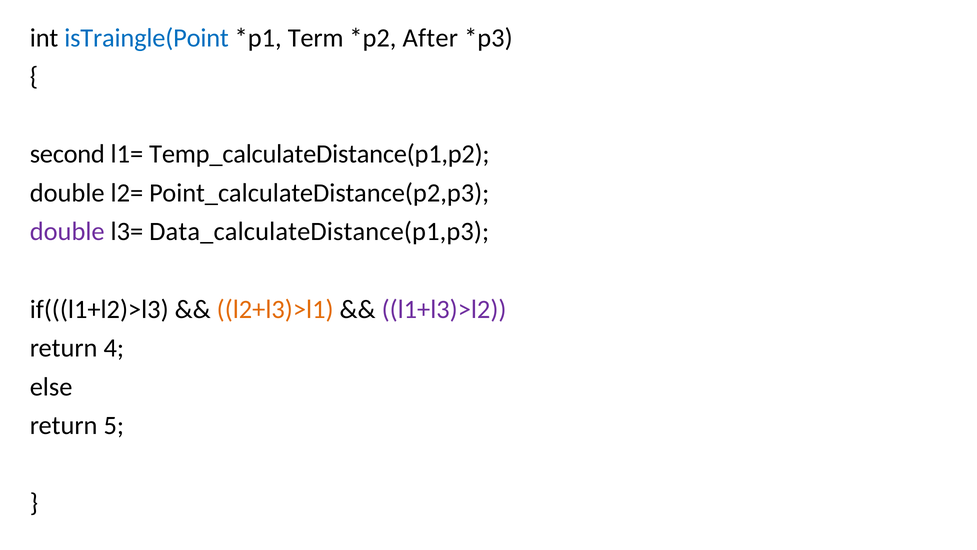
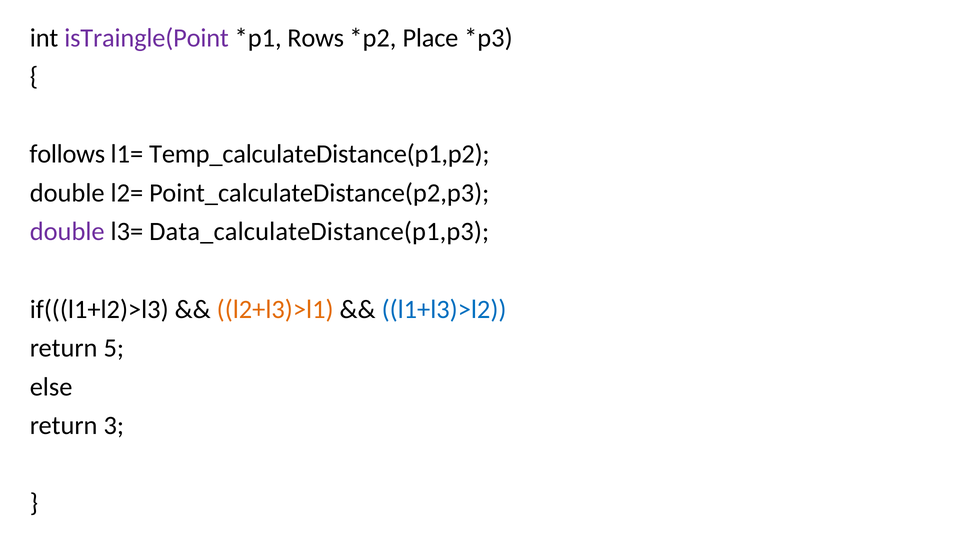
isTraingle(Point colour: blue -> purple
Term: Term -> Rows
After: After -> Place
second: second -> follows
l1+l3)>l2 colour: purple -> blue
4: 4 -> 5
5: 5 -> 3
